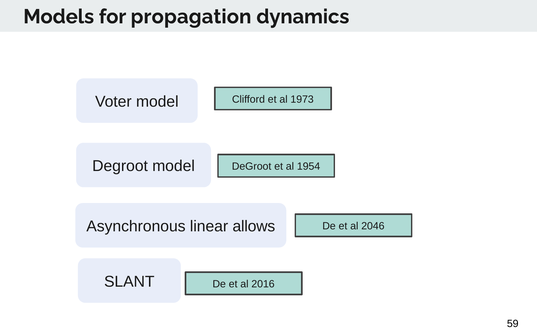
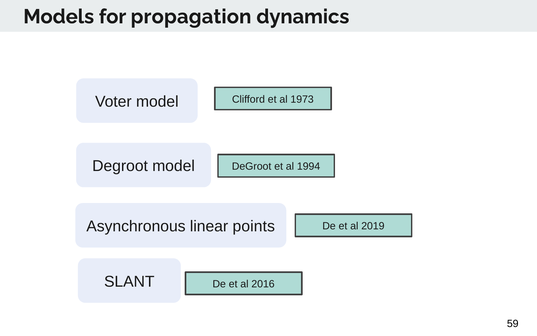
1954: 1954 -> 1994
allows: allows -> points
2046: 2046 -> 2019
